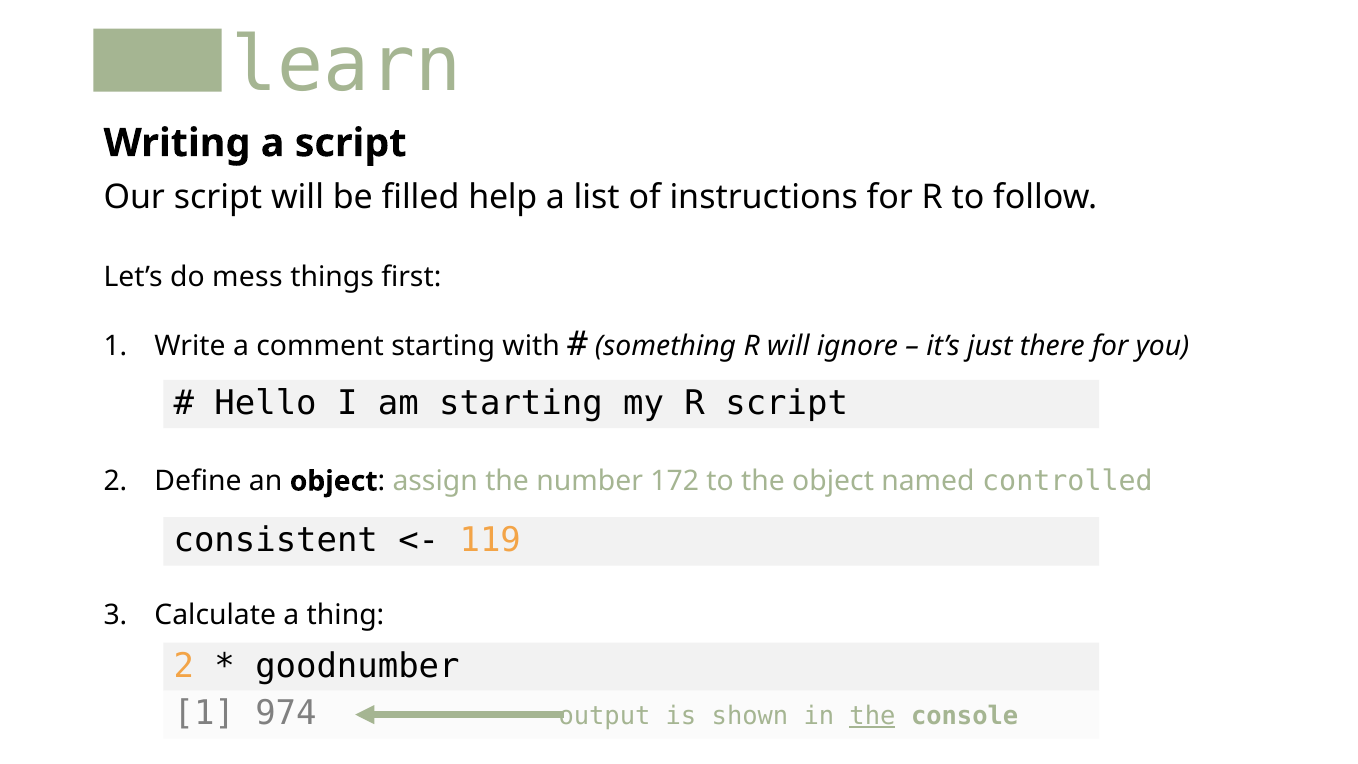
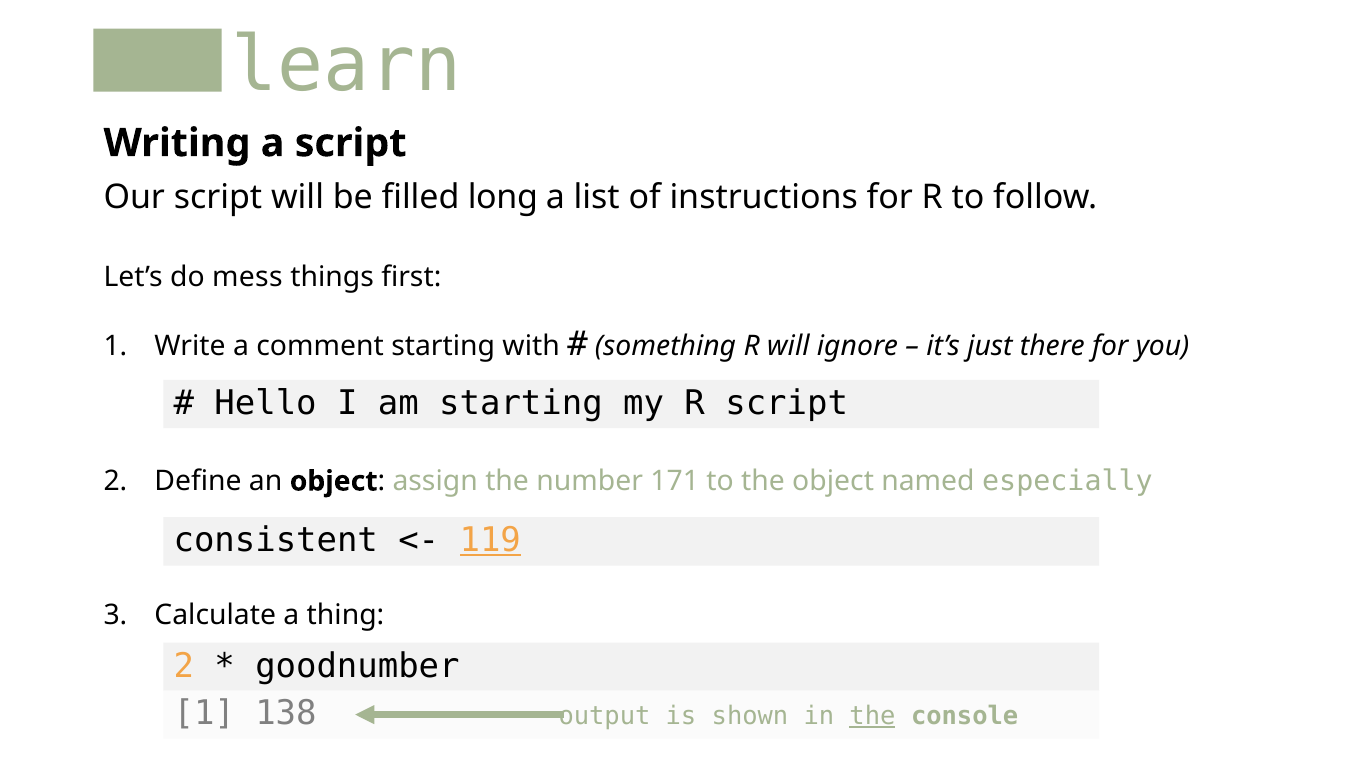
help: help -> long
172: 172 -> 171
controlled: controlled -> especially
119 underline: none -> present
974: 974 -> 138
